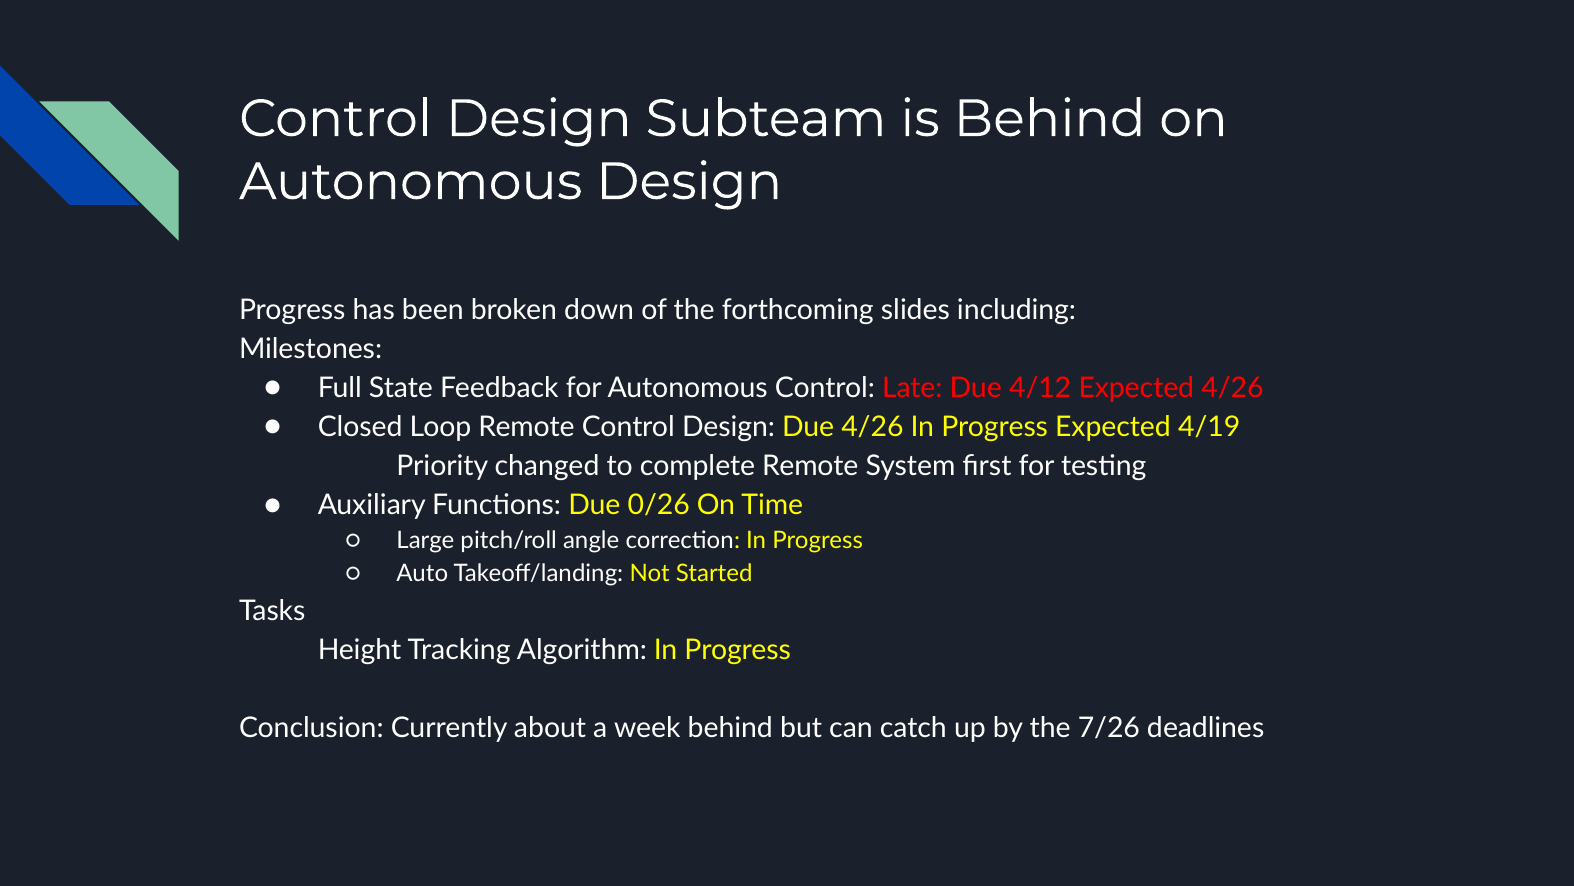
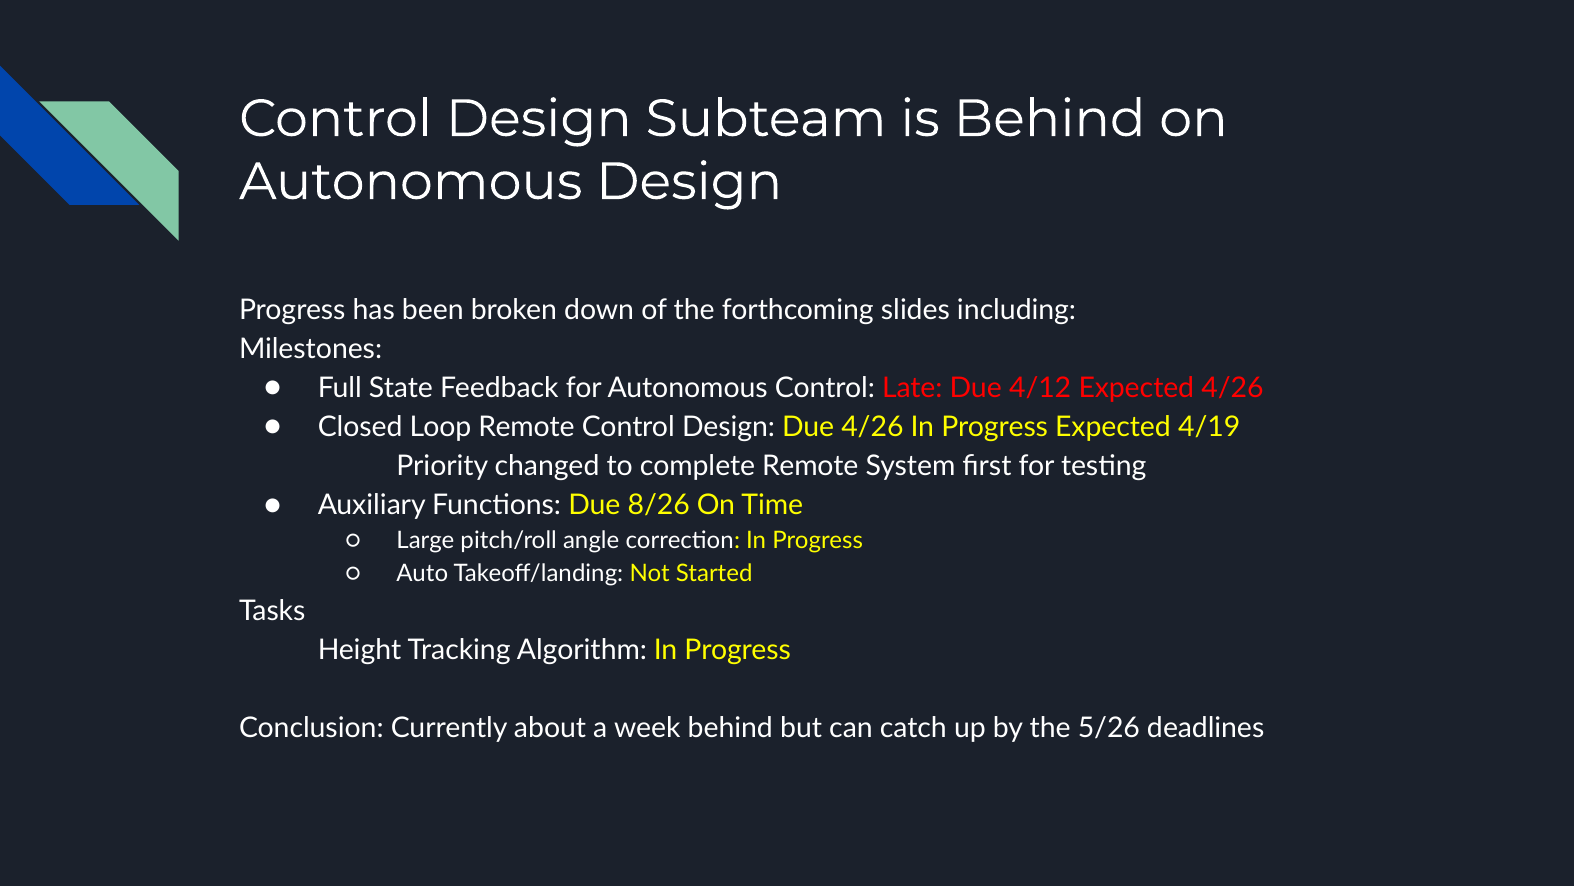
0/26: 0/26 -> 8/26
7/26: 7/26 -> 5/26
